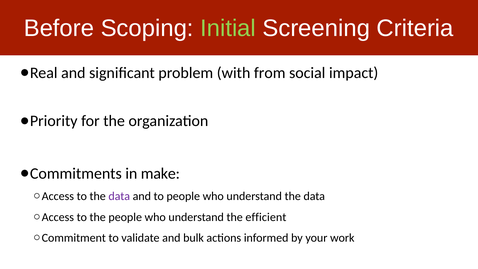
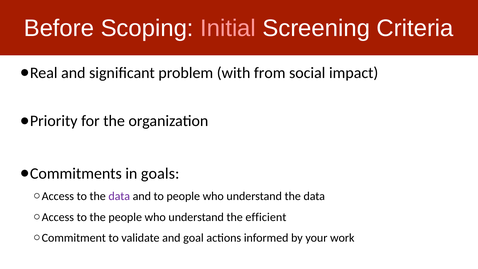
Initial colour: light green -> pink
make: make -> goals
bulk: bulk -> goal
